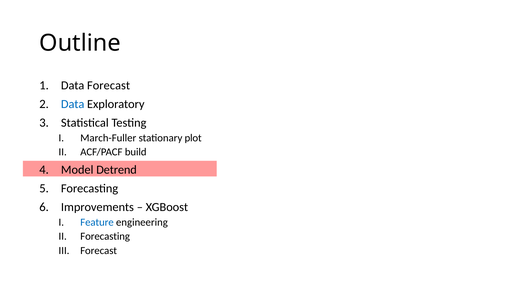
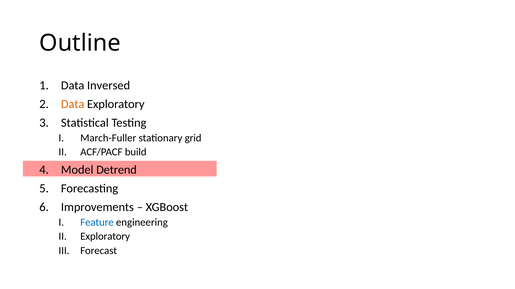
Data Forecast: Forecast -> Inversed
Data at (73, 104) colour: blue -> orange
plot: plot -> grid
Forecasting at (105, 237): Forecasting -> Exploratory
